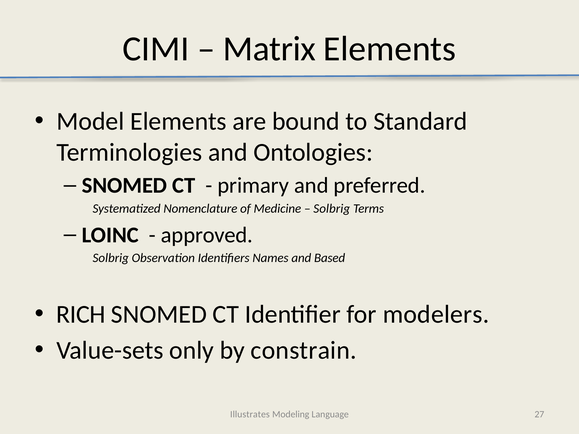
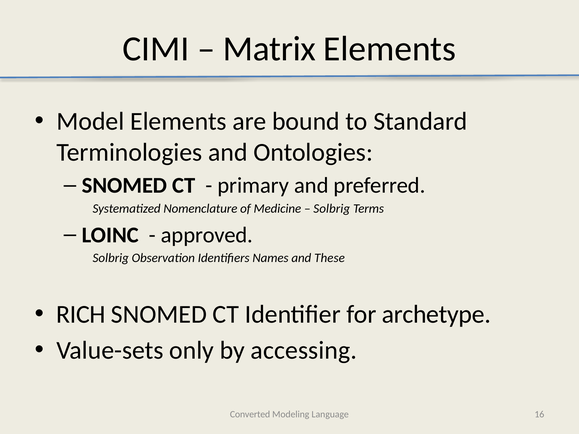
Based: Based -> These
modelers: modelers -> archetype
constrain: constrain -> accessing
Illustrates: Illustrates -> Converted
27: 27 -> 16
